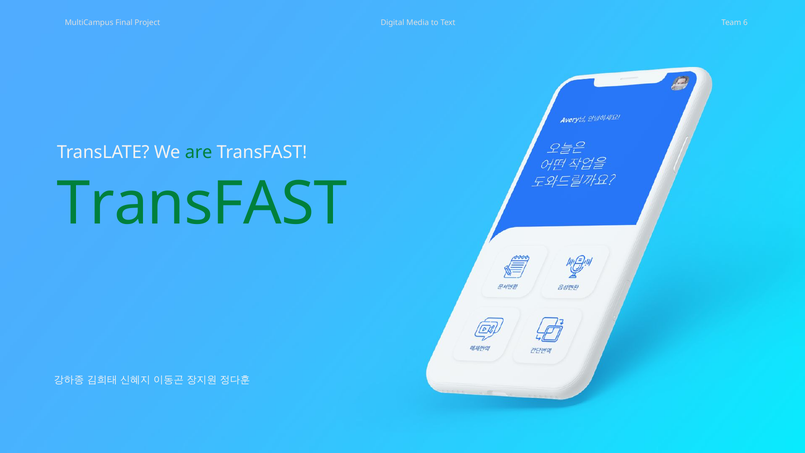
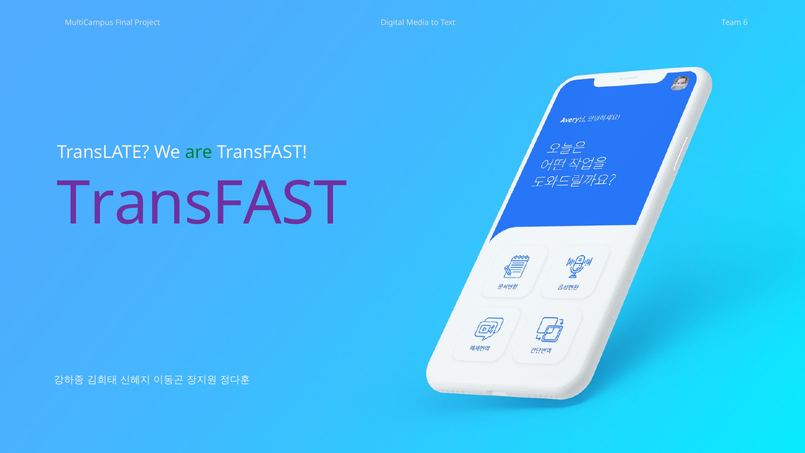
TransFAST at (202, 204) colour: green -> purple
